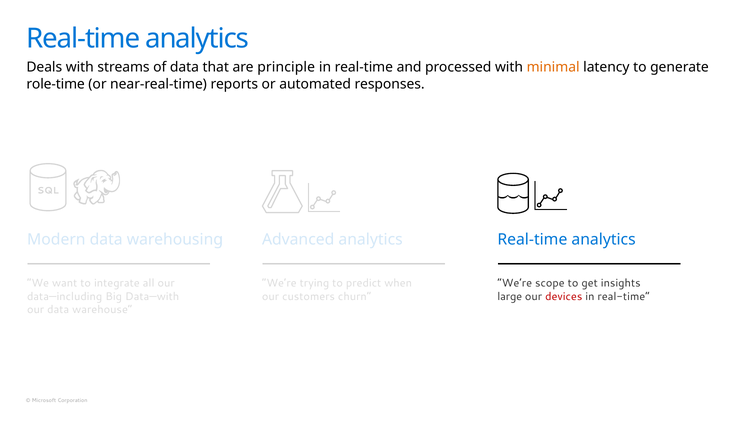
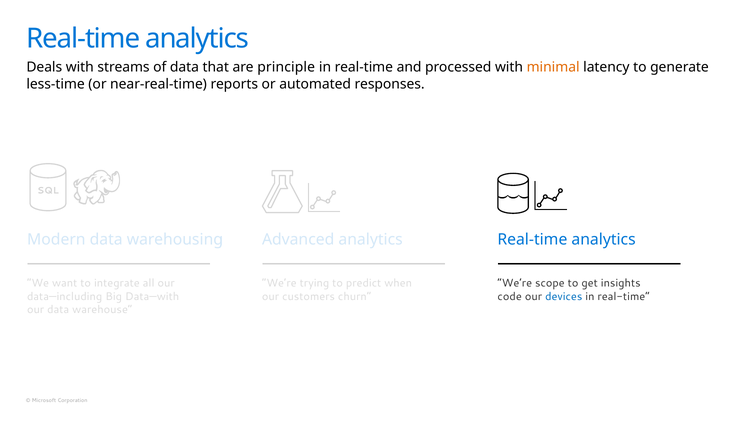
role-time: role-time -> less-time
large: large -> code
devices colour: red -> blue
